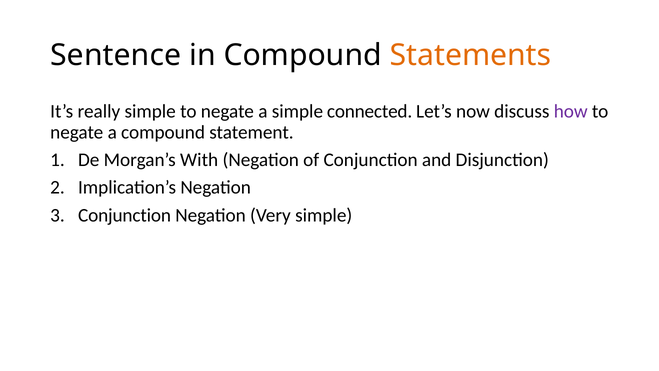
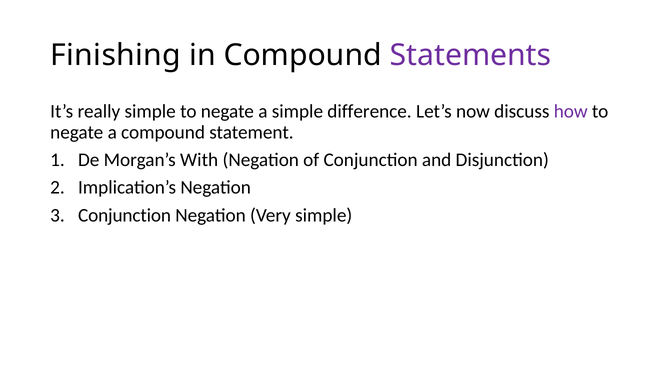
Sentence: Sentence -> Finishing
Statements colour: orange -> purple
connected: connected -> difference
